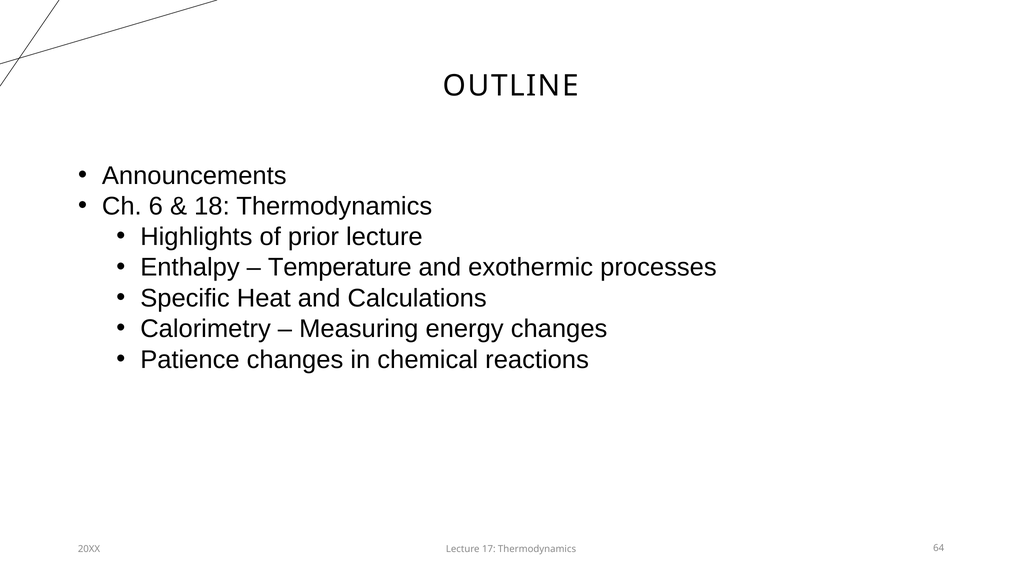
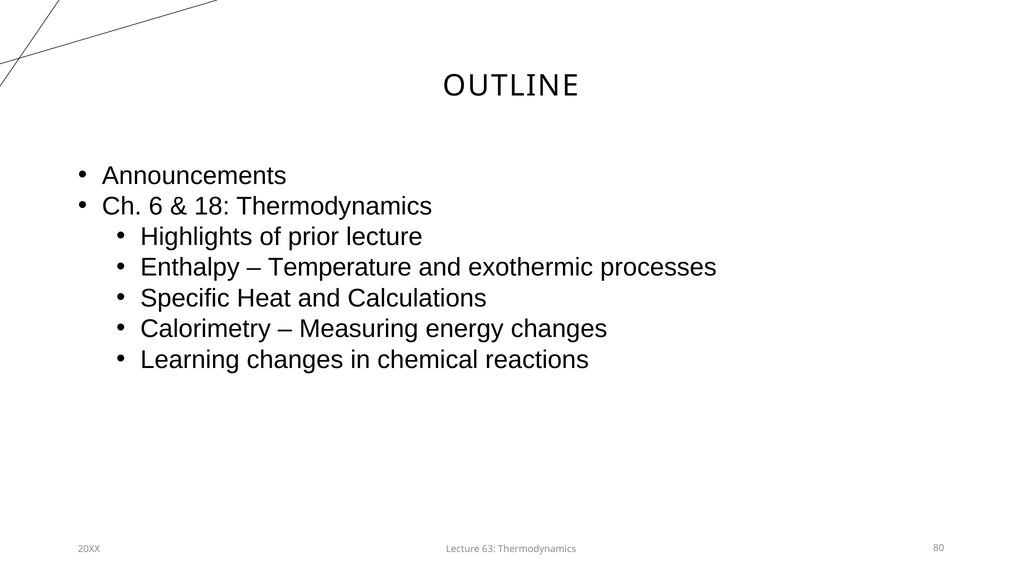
Patience: Patience -> Learning
17: 17 -> 63
64: 64 -> 80
